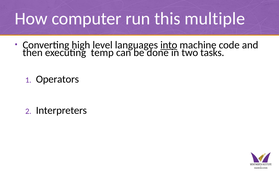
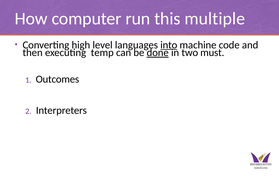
done underline: none -> present
tasks: tasks -> must
Operators: Operators -> Outcomes
